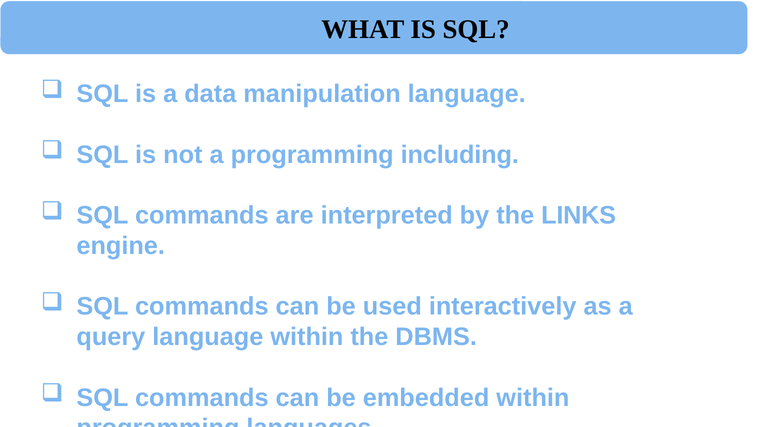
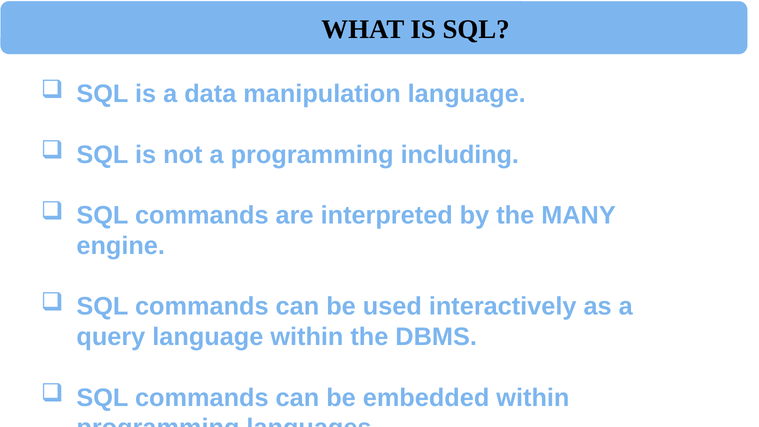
LINKS: LINKS -> MANY
